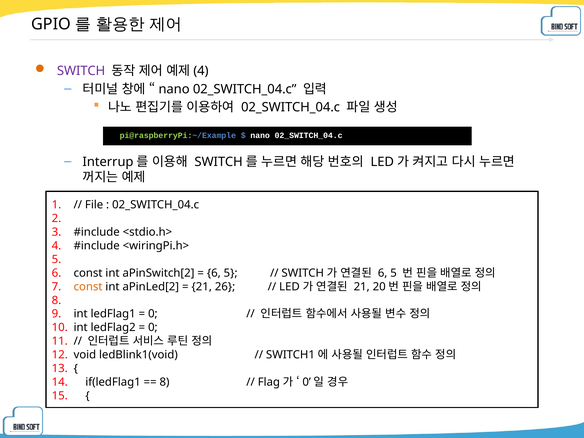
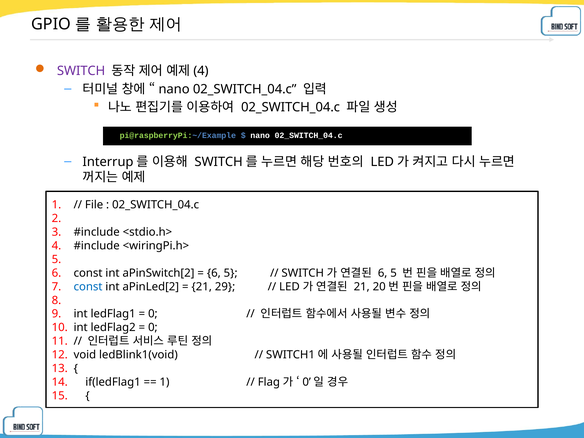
const at (88, 287) colour: orange -> blue
26: 26 -> 29
8 at (165, 382): 8 -> 1
